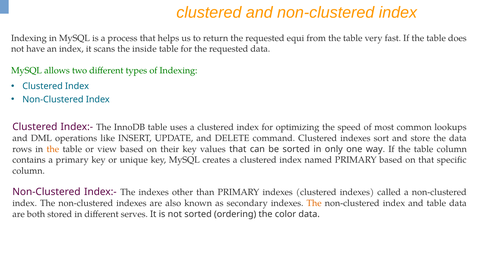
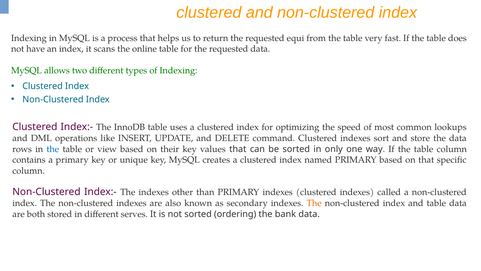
inside: inside -> online
the at (53, 149) colour: orange -> blue
color: color -> bank
